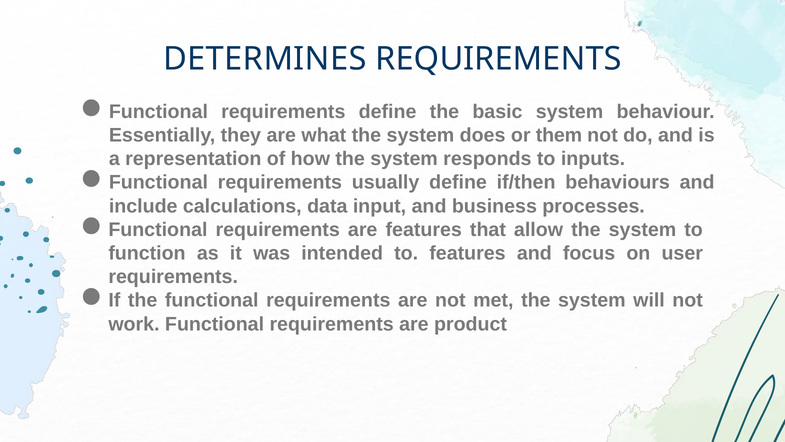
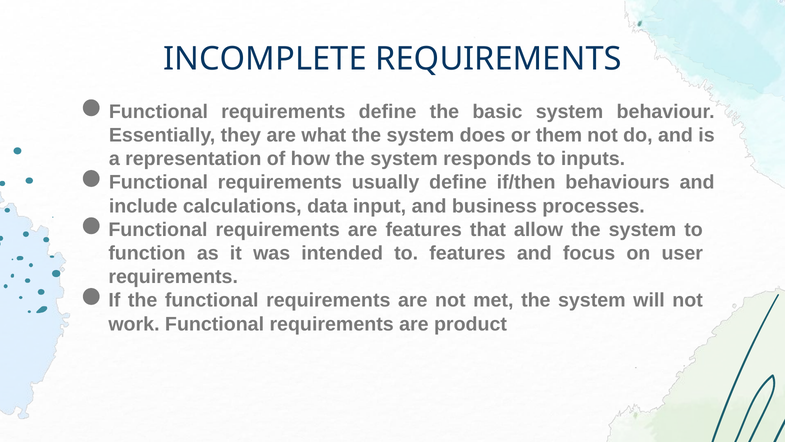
DETERMINES: DETERMINES -> INCOMPLETE
